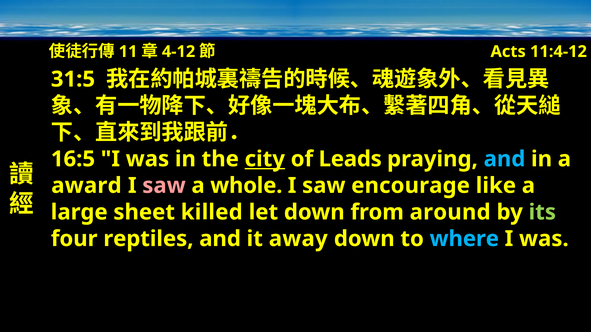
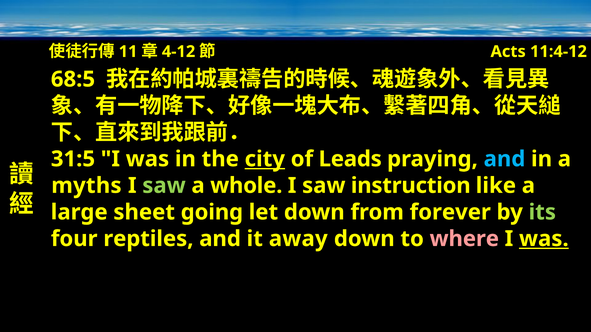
31:5: 31:5 -> 68:5
16:5: 16:5 -> 31:5
award: award -> myths
saw at (164, 186) colour: pink -> light green
encourage: encourage -> instruction
killed: killed -> going
around: around -> forever
where colour: light blue -> pink
was at (544, 239) underline: none -> present
